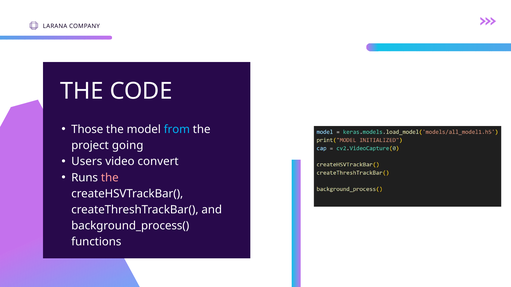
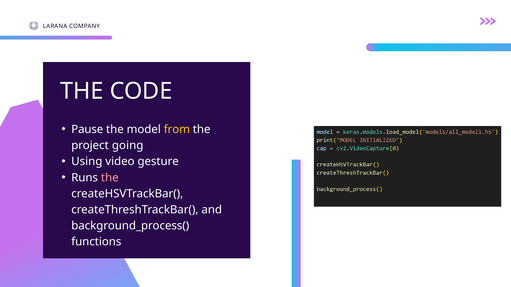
Those: Those -> Pause
from colour: light blue -> yellow
Users: Users -> Using
convert: convert -> gesture
